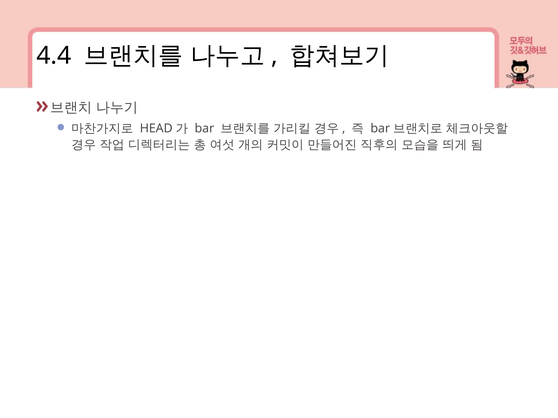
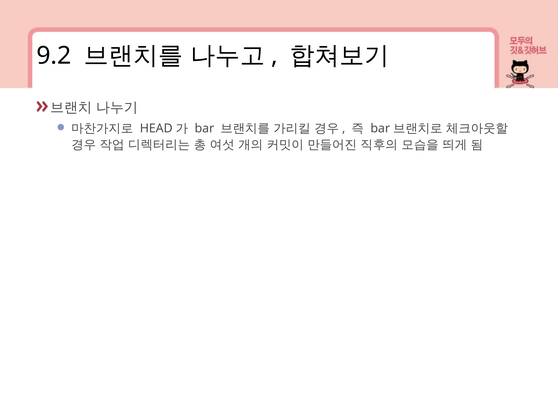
4.4: 4.4 -> 9.2
